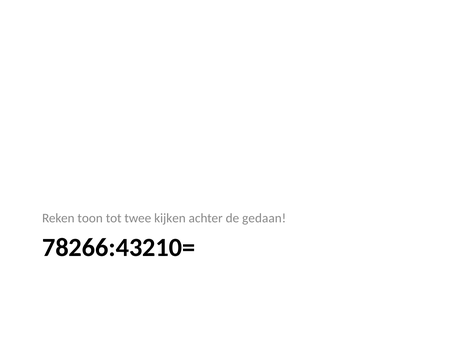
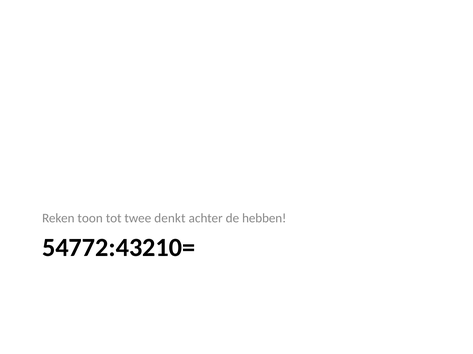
kijken: kijken -> denkt
gedaan: gedaan -> hebben
78266:43210=: 78266:43210= -> 54772:43210=
